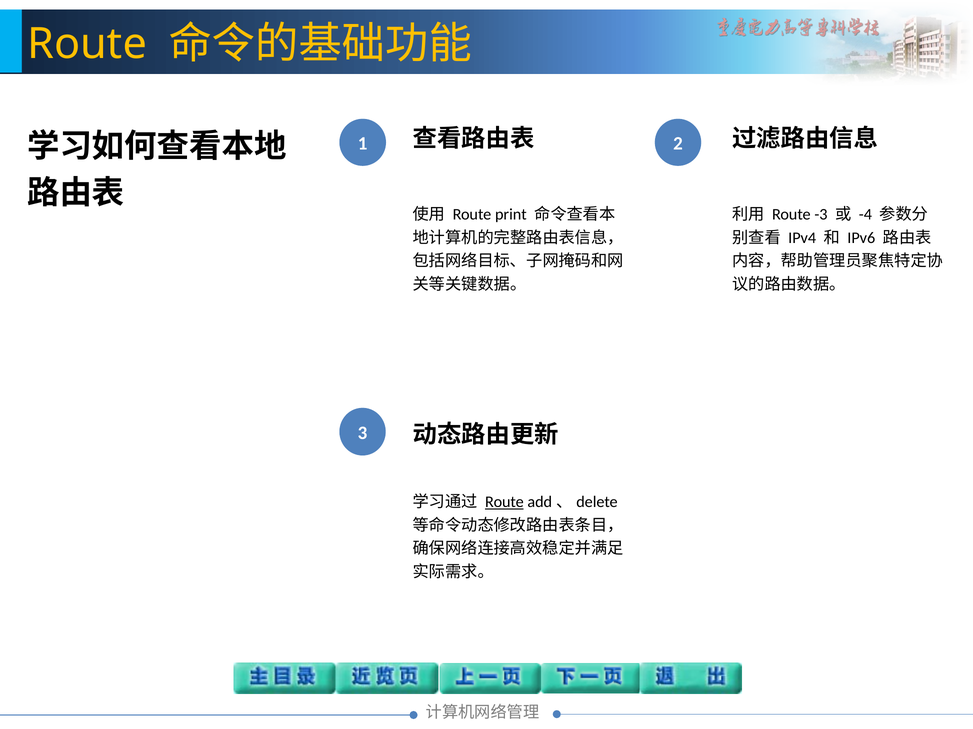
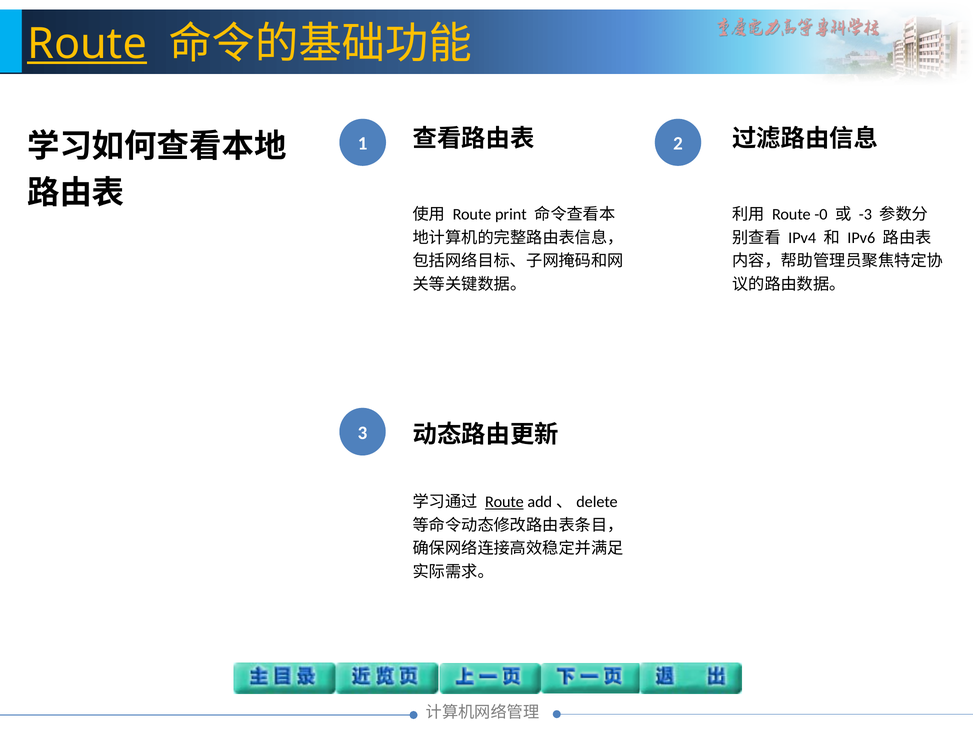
Route at (87, 44) underline: none -> present
-3: -3 -> -0
-4: -4 -> -3
